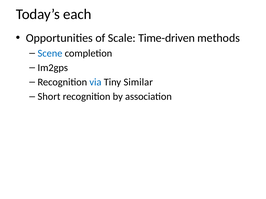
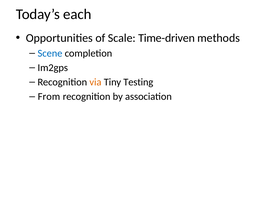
via colour: blue -> orange
Similar: Similar -> Testing
Short: Short -> From
